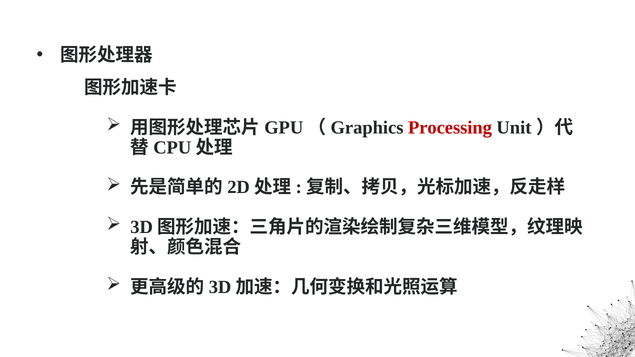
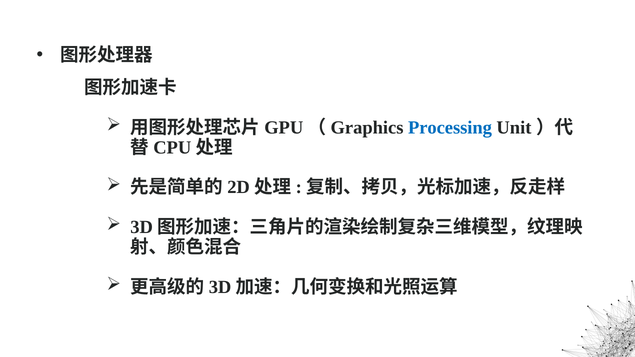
Processing colour: red -> blue
